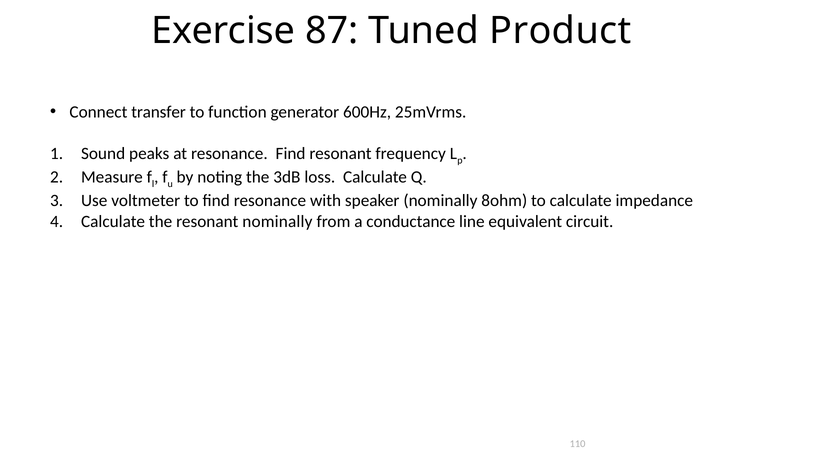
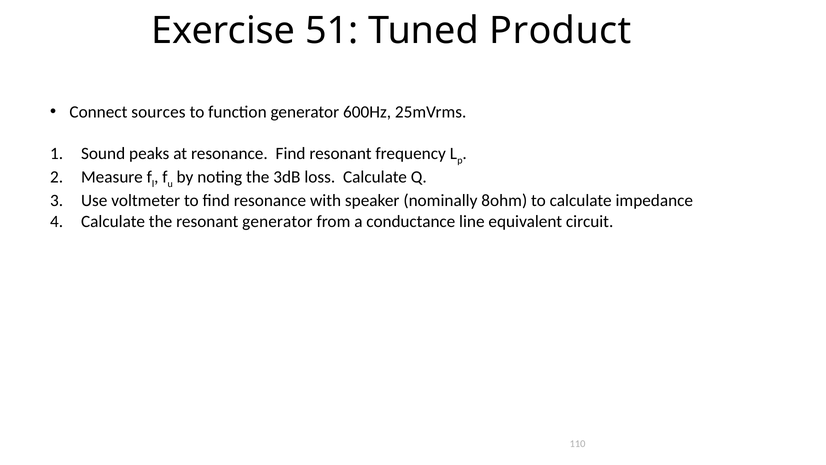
87: 87 -> 51
transfer: transfer -> sources
resonant nominally: nominally -> generator
